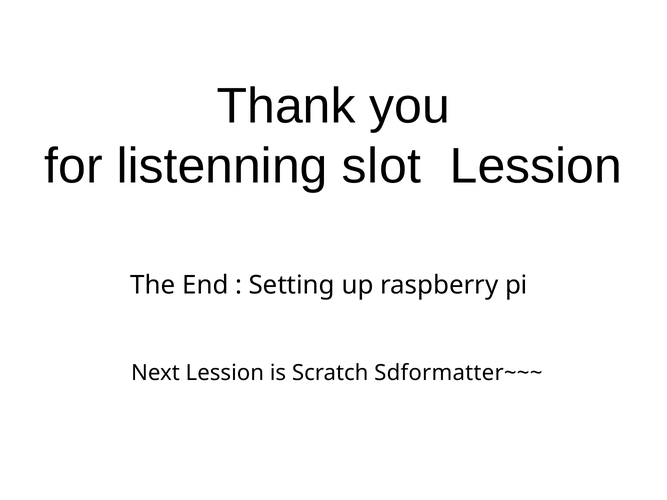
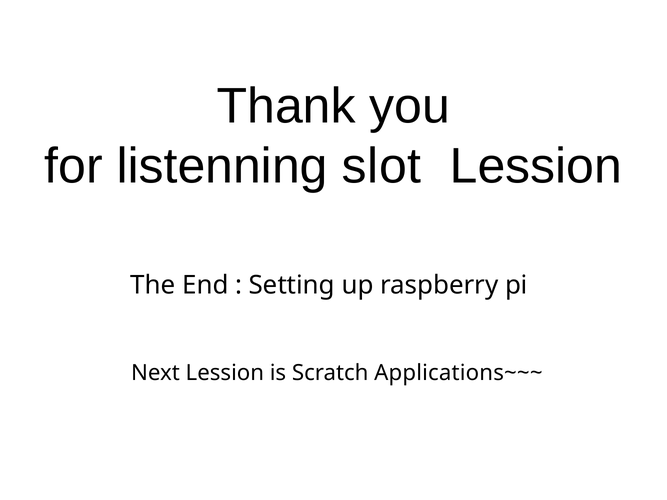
Sdformatter~~~: Sdformatter~~~ -> Applications~~~
